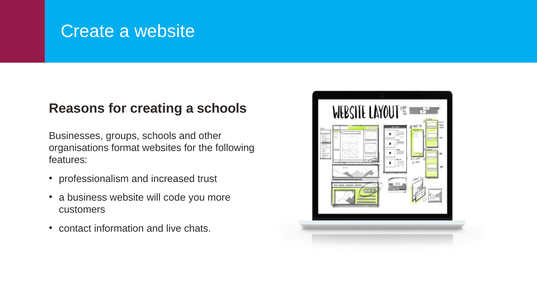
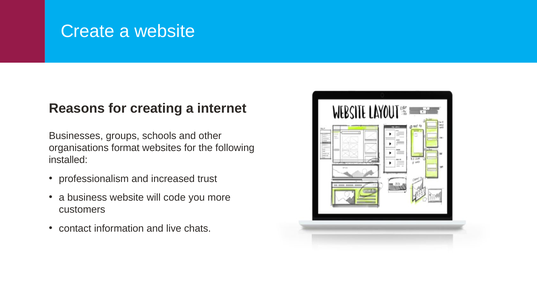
a schools: schools -> internet
features: features -> installed
